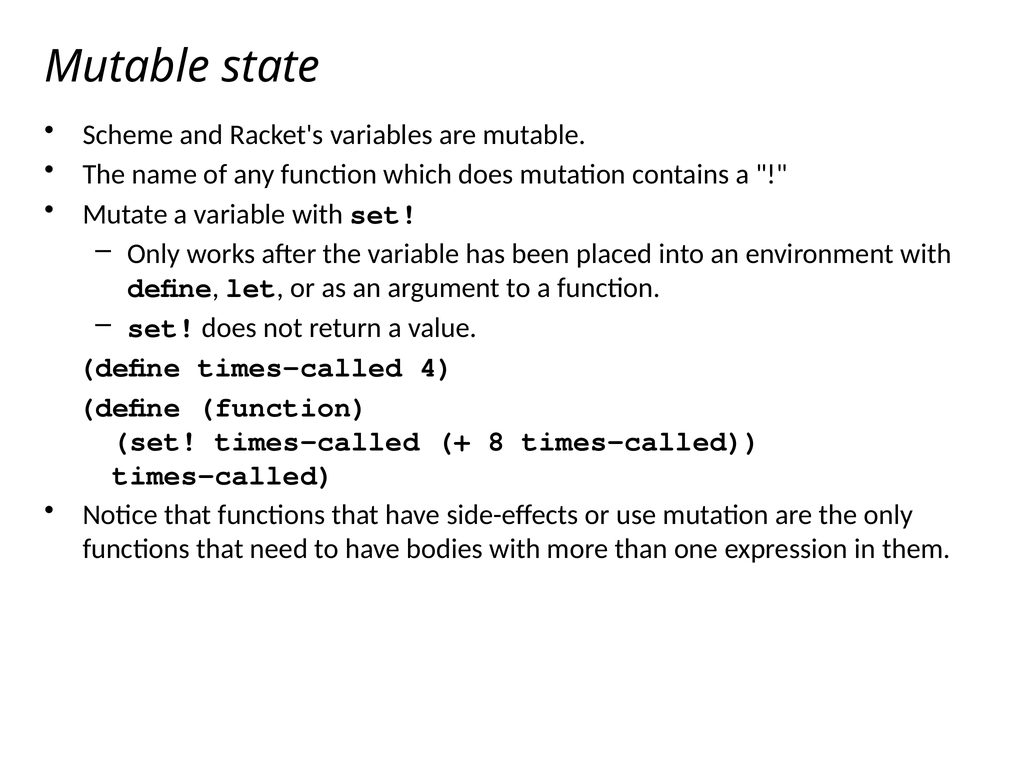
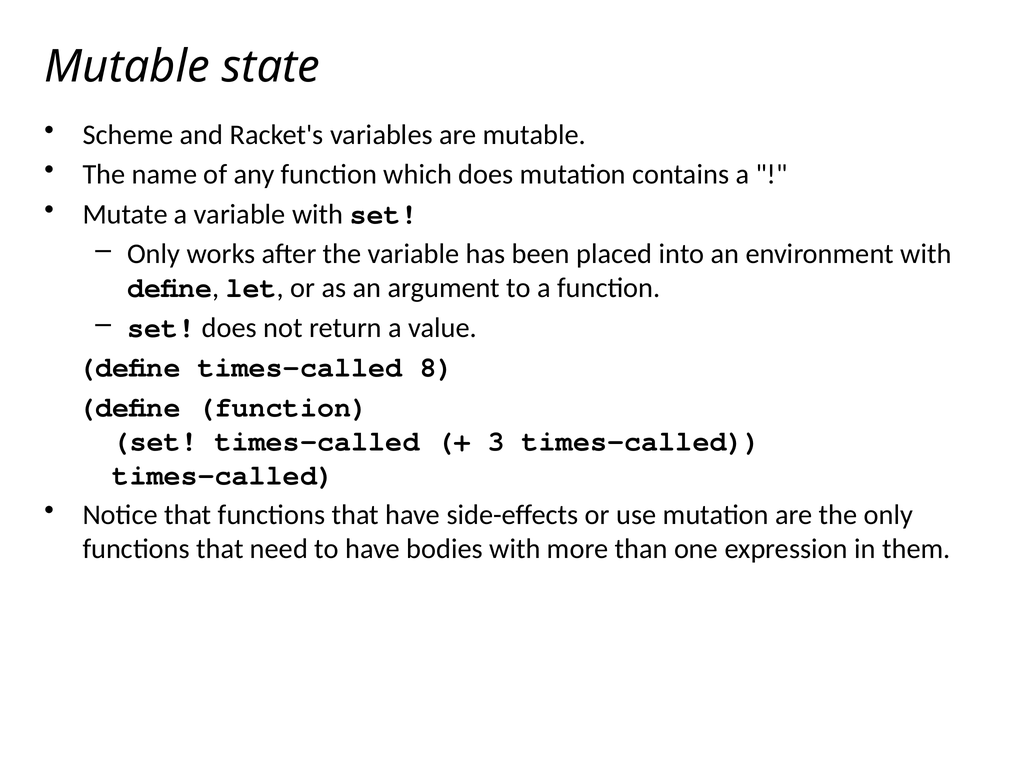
4: 4 -> 8
8: 8 -> 3
